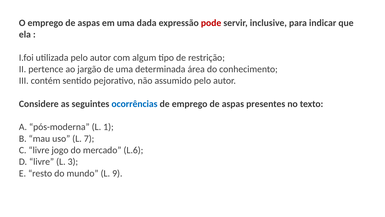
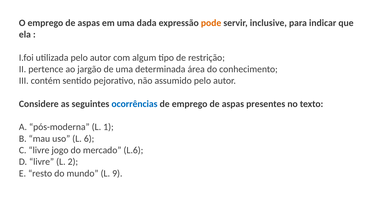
pode colour: red -> orange
7: 7 -> 6
3: 3 -> 2
